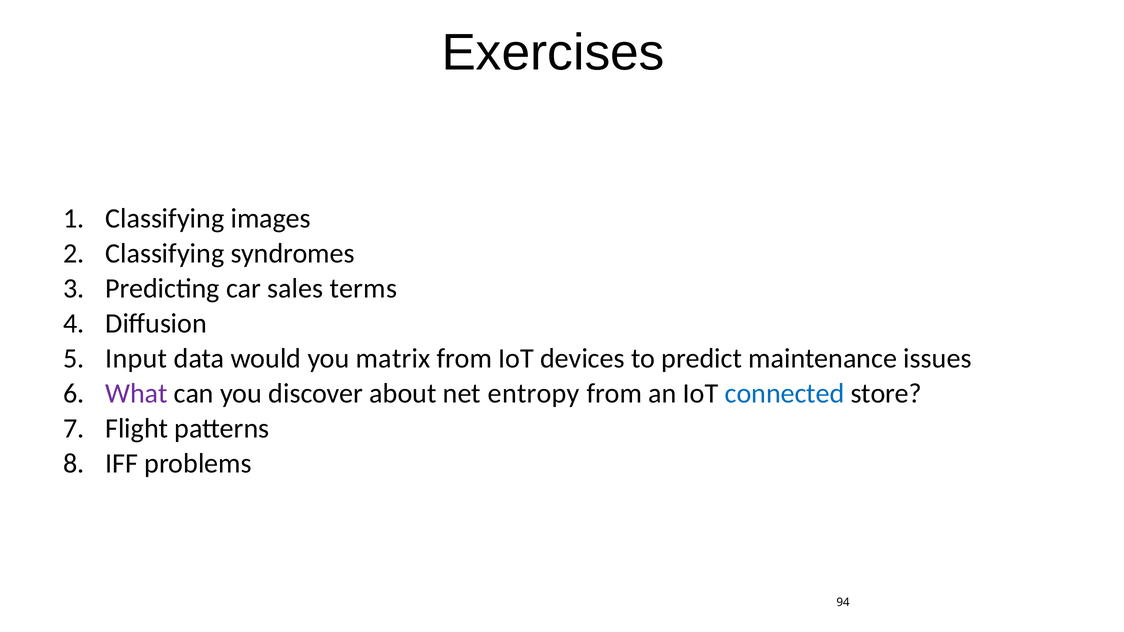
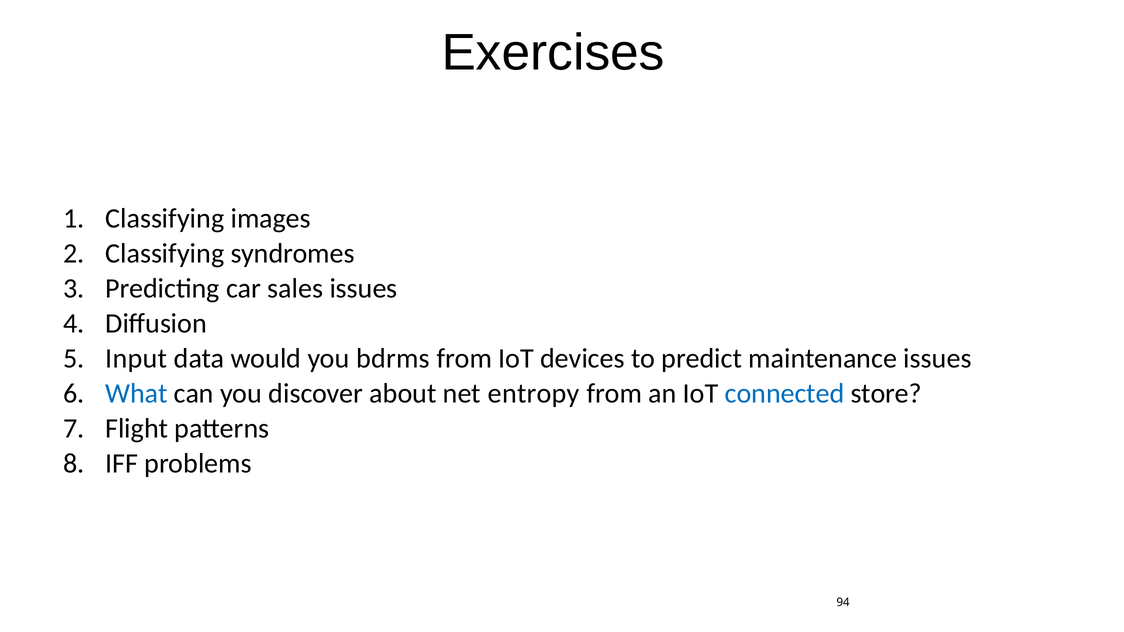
sales terms: terms -> issues
matrix: matrix -> bdrms
What colour: purple -> blue
